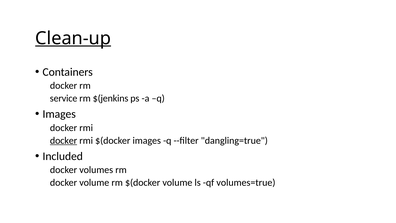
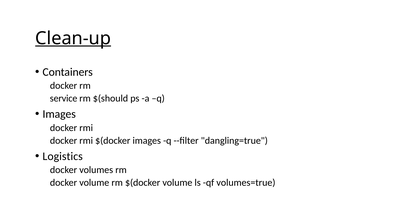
$(jenkins: $(jenkins -> $(should
docker at (64, 140) underline: present -> none
Included: Included -> Logistics
